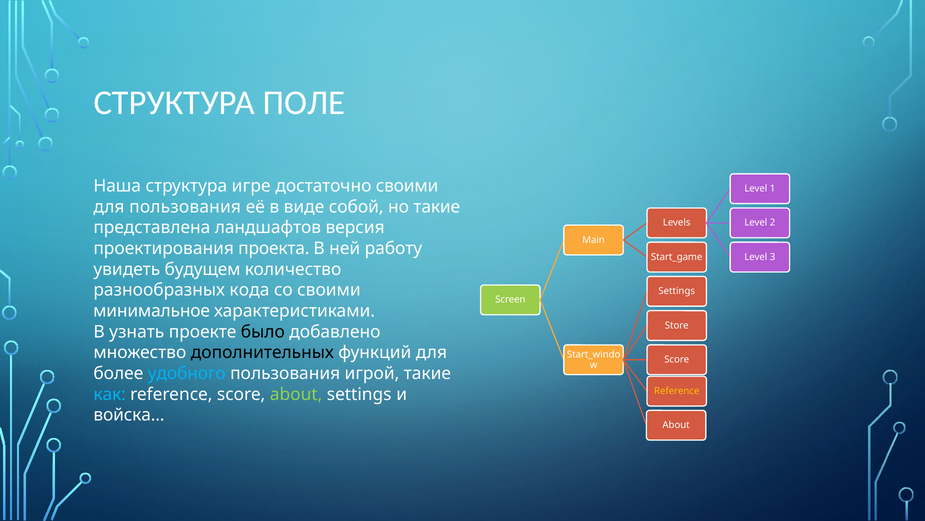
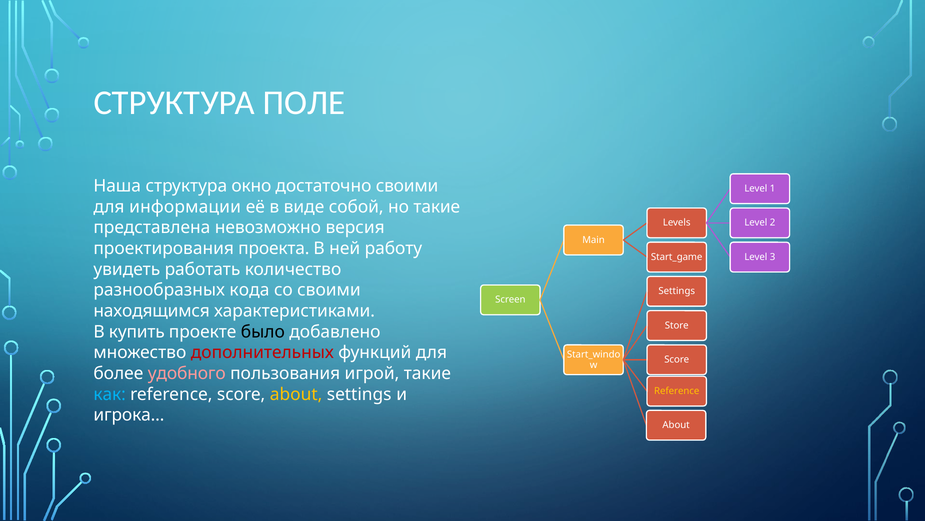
игре: игре -> окно
для пользования: пользования -> информации
ландшафтов: ландшафтов -> невозможно
будущем: будущем -> работать
минимальное: минимальное -> находящимся
узнать: узнать -> купить
дополнительных colour: black -> red
удобного colour: light blue -> pink
about at (296, 394) colour: light green -> yellow
войска…: войска… -> игрока…
